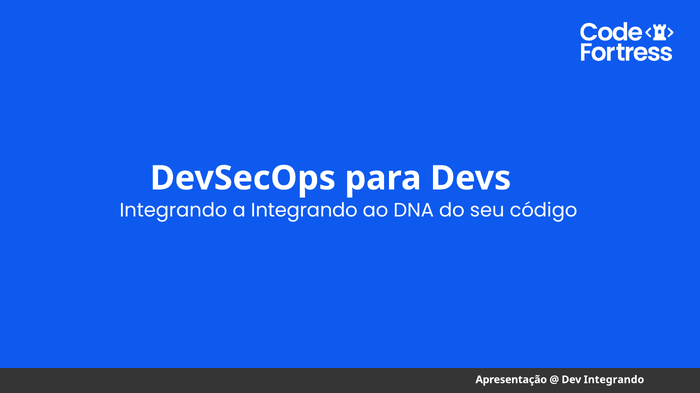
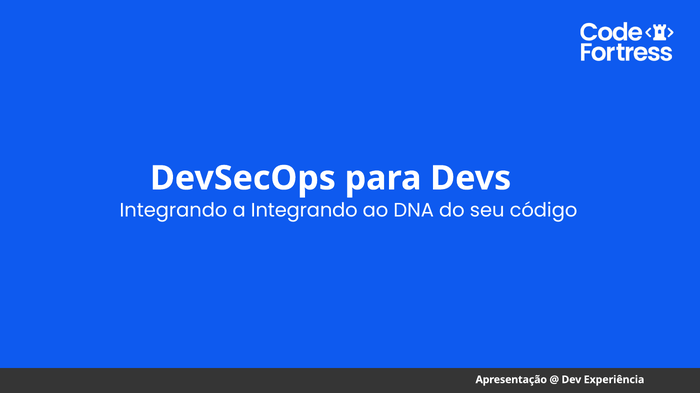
Dev Integrando: Integrando -> Experiência
